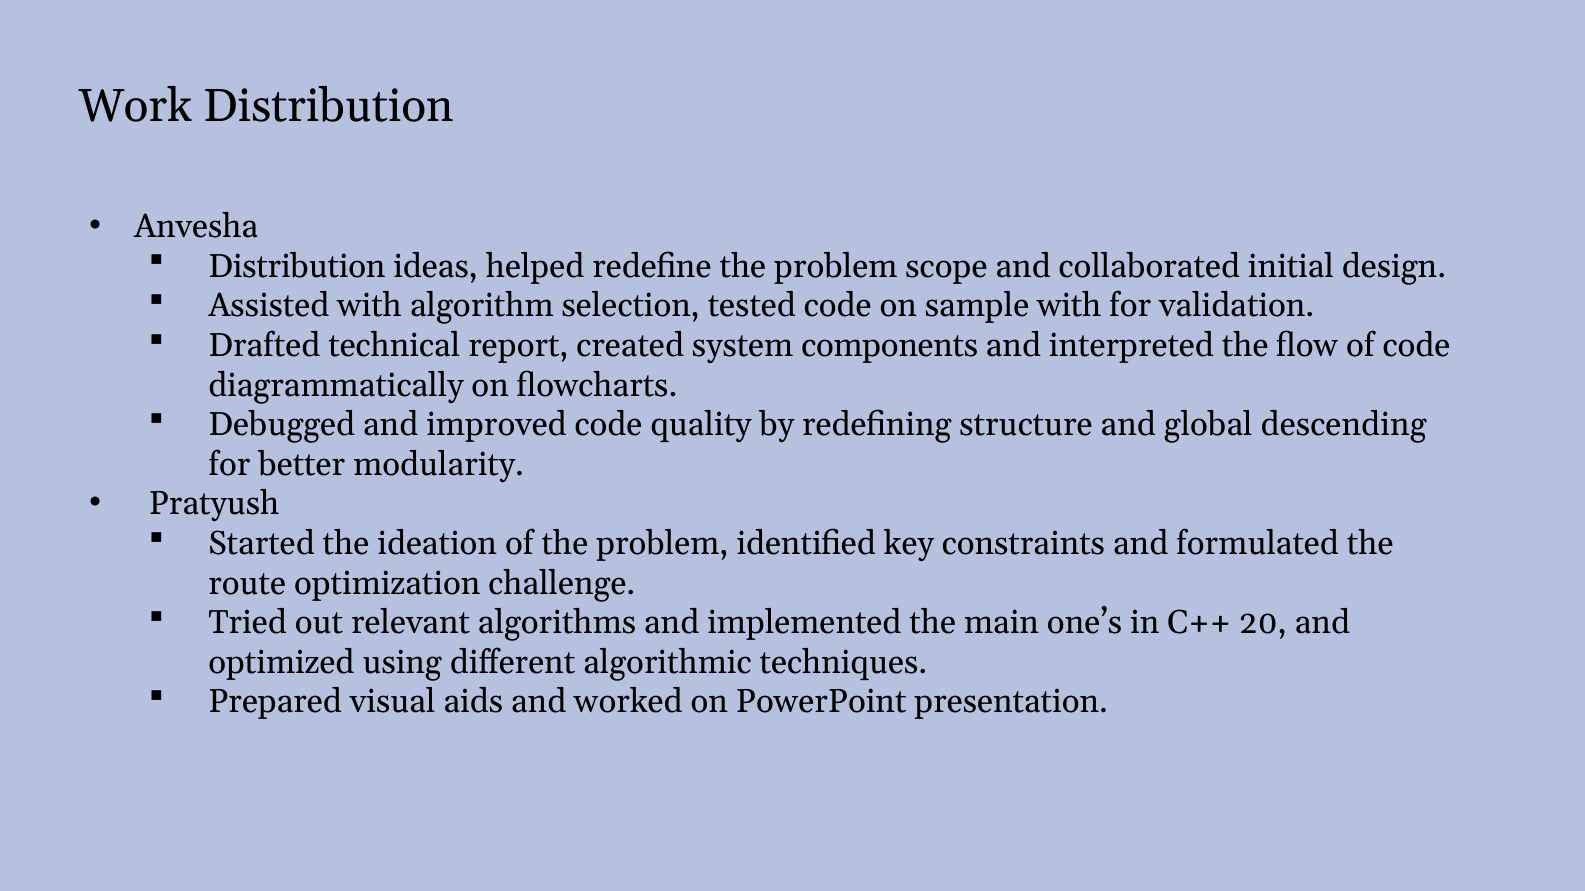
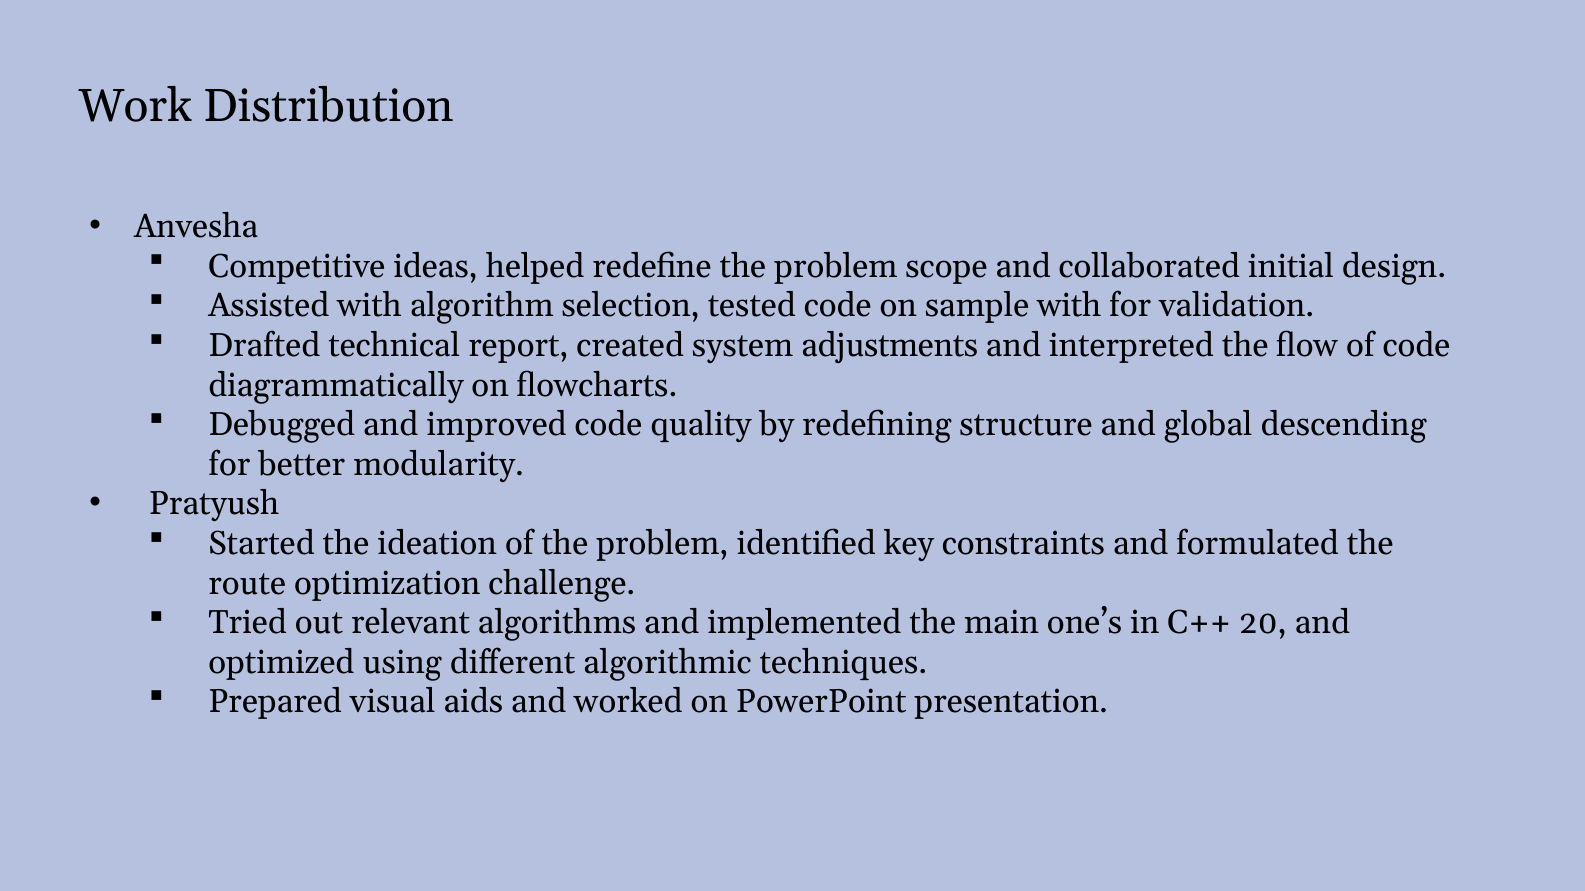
Distribution at (297, 266): Distribution -> Competitive
components: components -> adjustments
